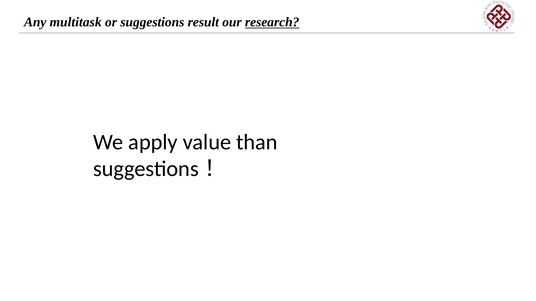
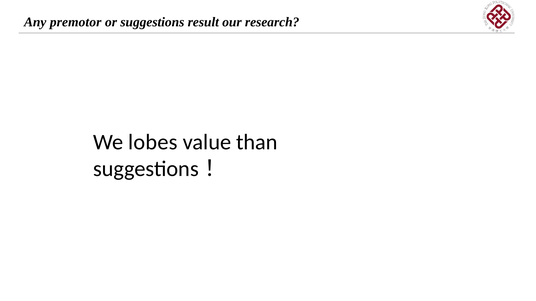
multitask: multitask -> premotor
research underline: present -> none
apply: apply -> lobes
